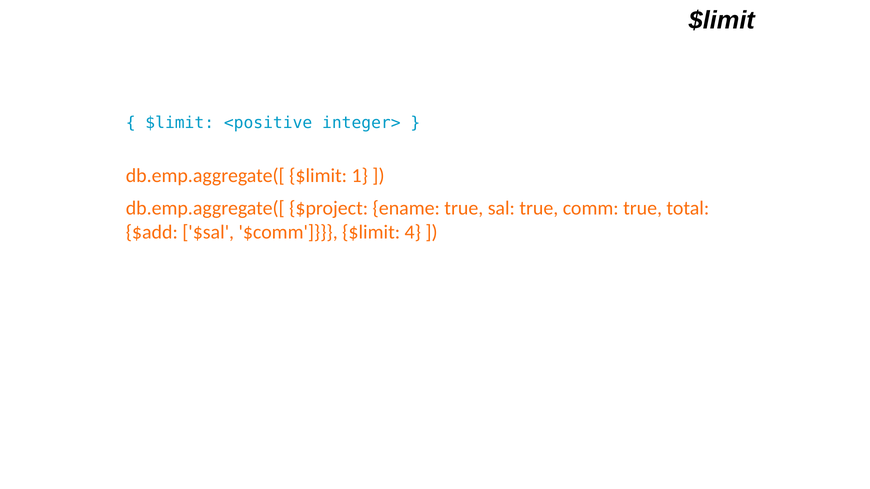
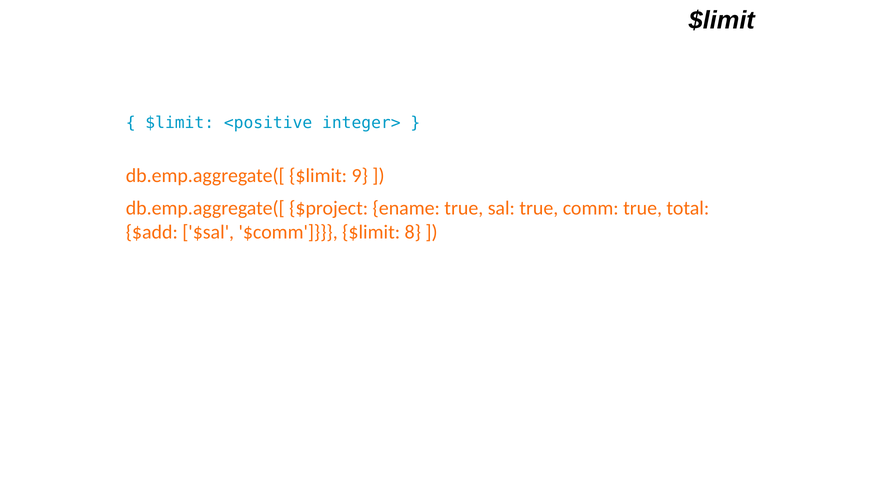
1: 1 -> 9
4: 4 -> 8
